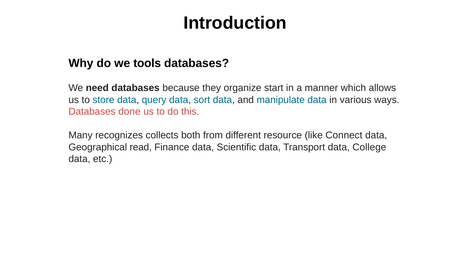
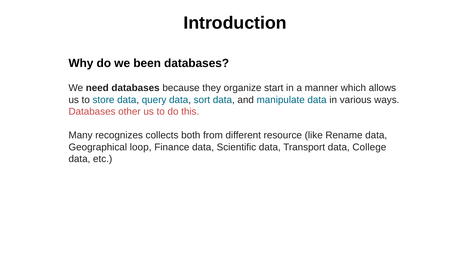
tools: tools -> been
done: done -> other
Connect: Connect -> Rename
read: read -> loop
